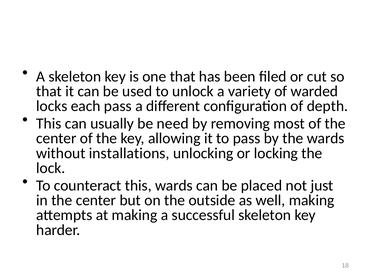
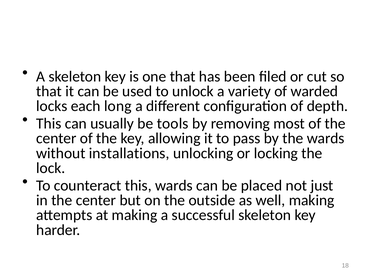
each pass: pass -> long
need: need -> tools
